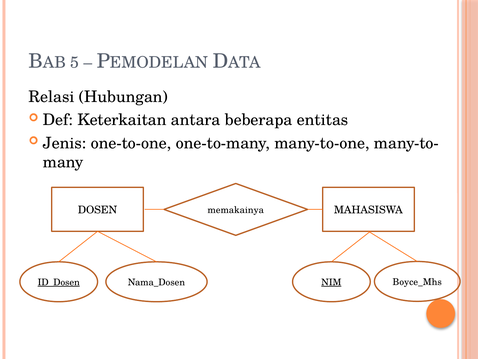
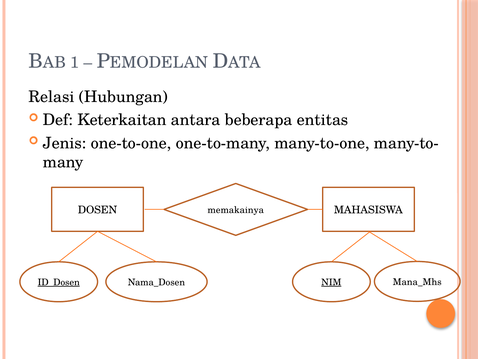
5: 5 -> 1
Boyce_Mhs: Boyce_Mhs -> Mana_Mhs
